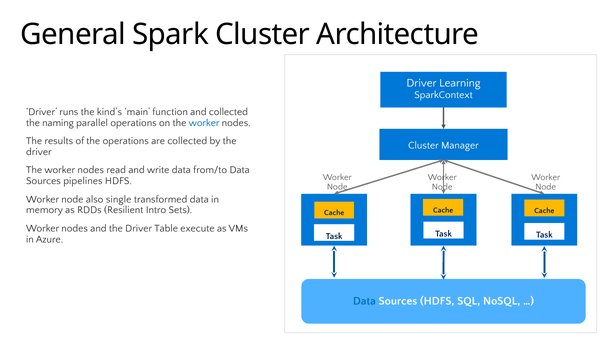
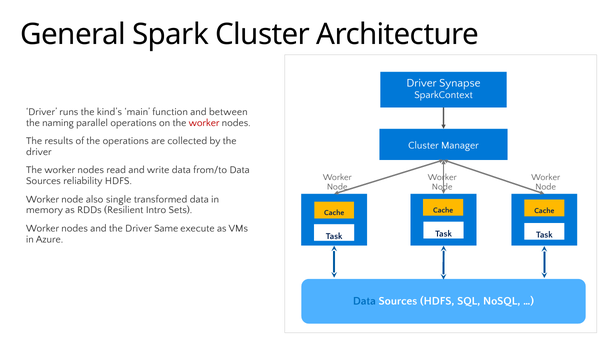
Learning: Learning -> Synapse
and collected: collected -> between
worker at (204, 123) colour: blue -> red
pipelines: pipelines -> reliability
Table: Table -> Same
